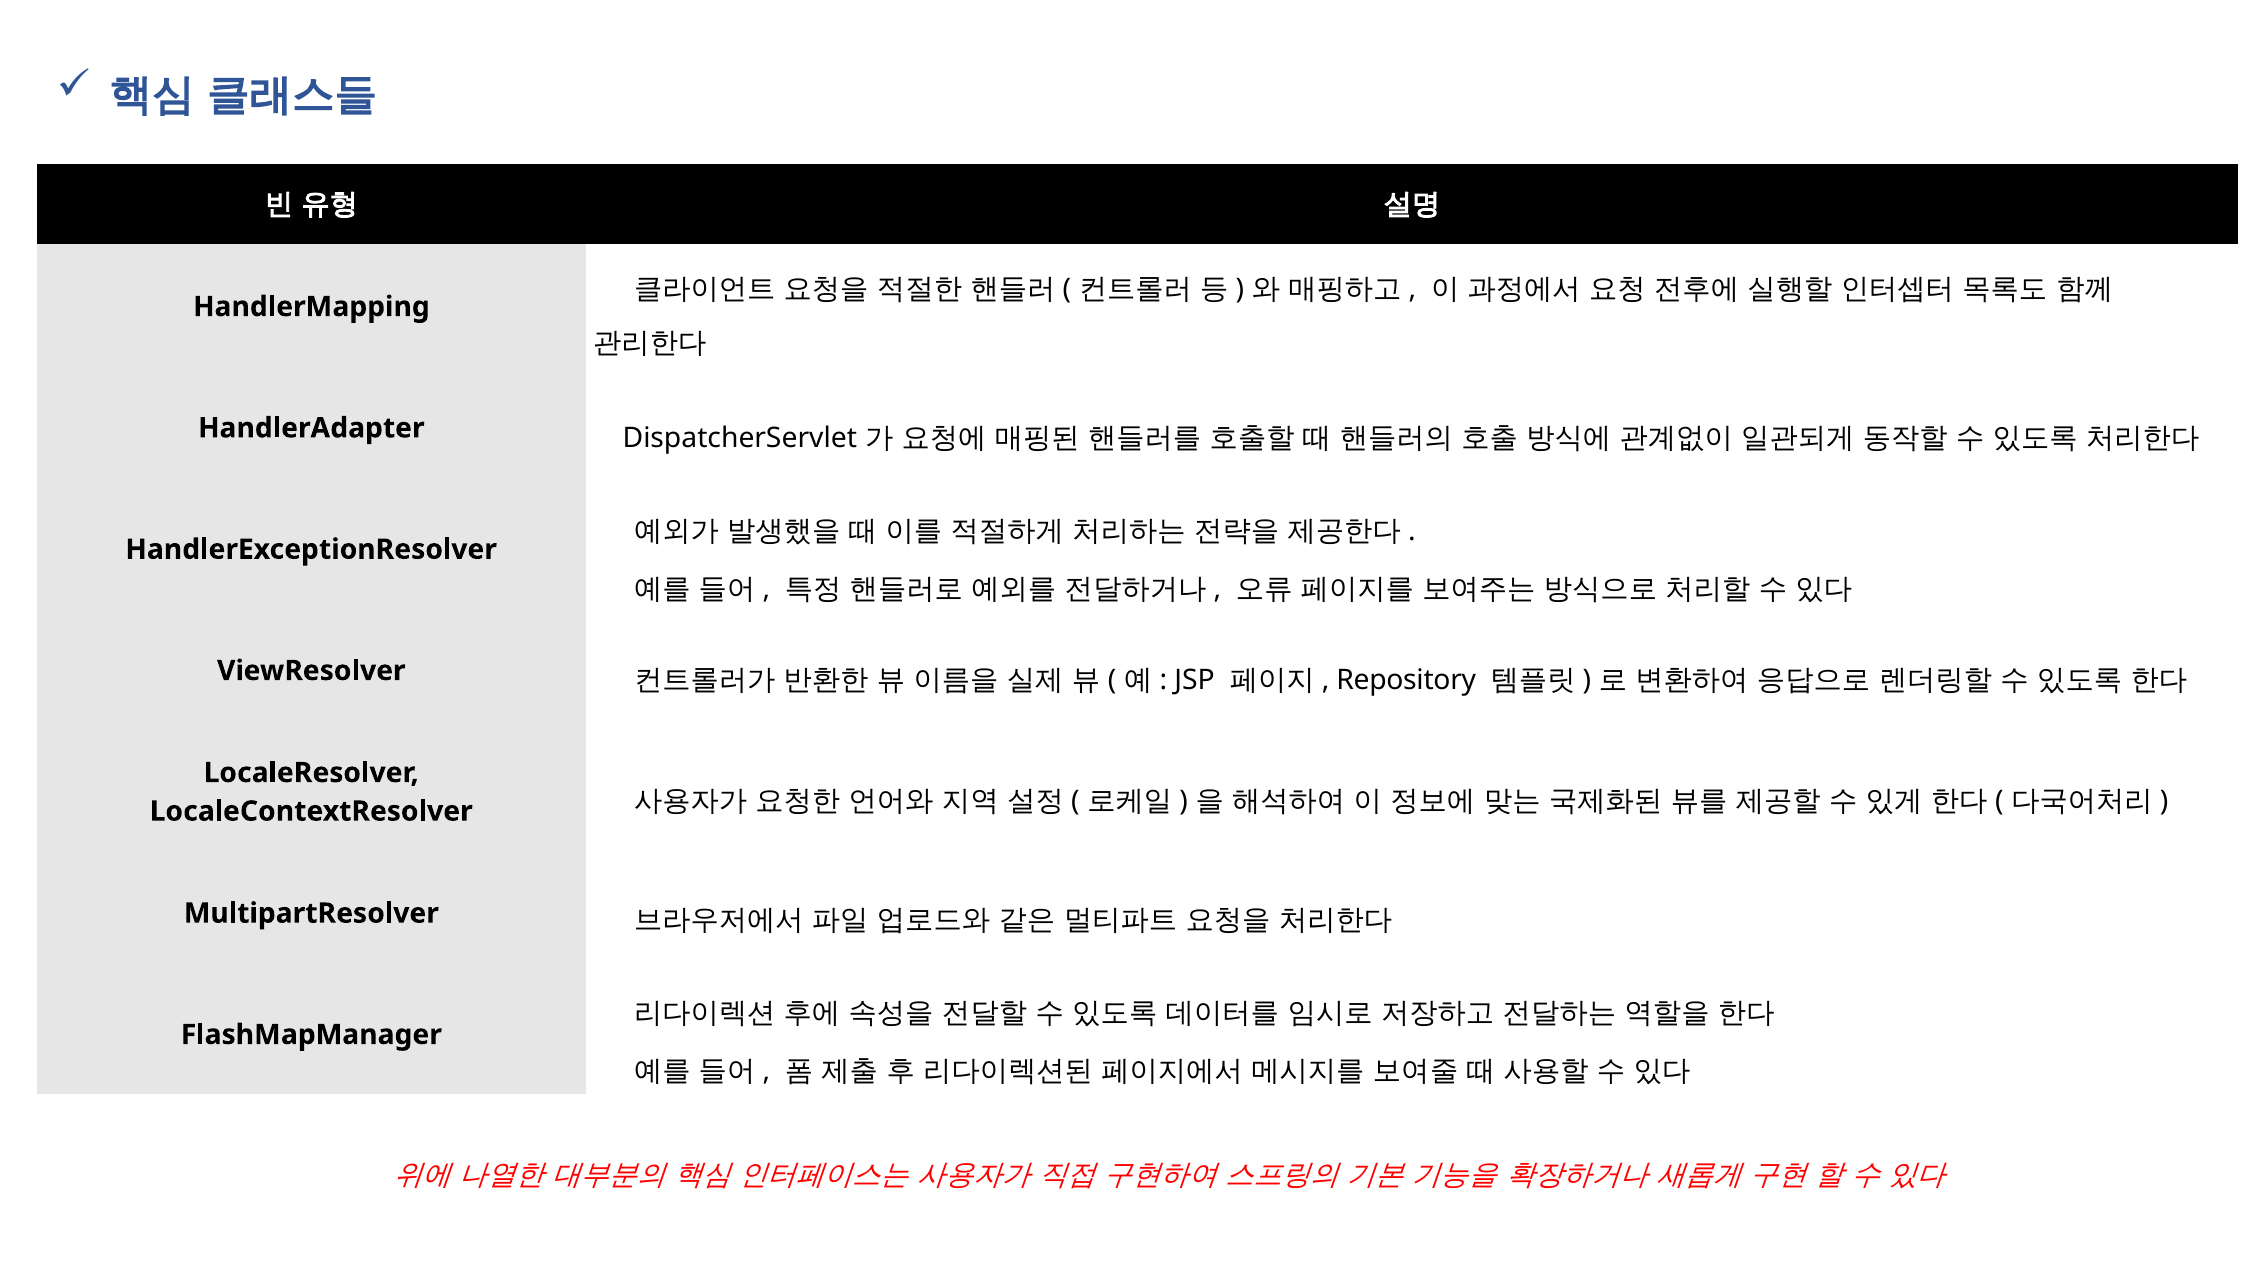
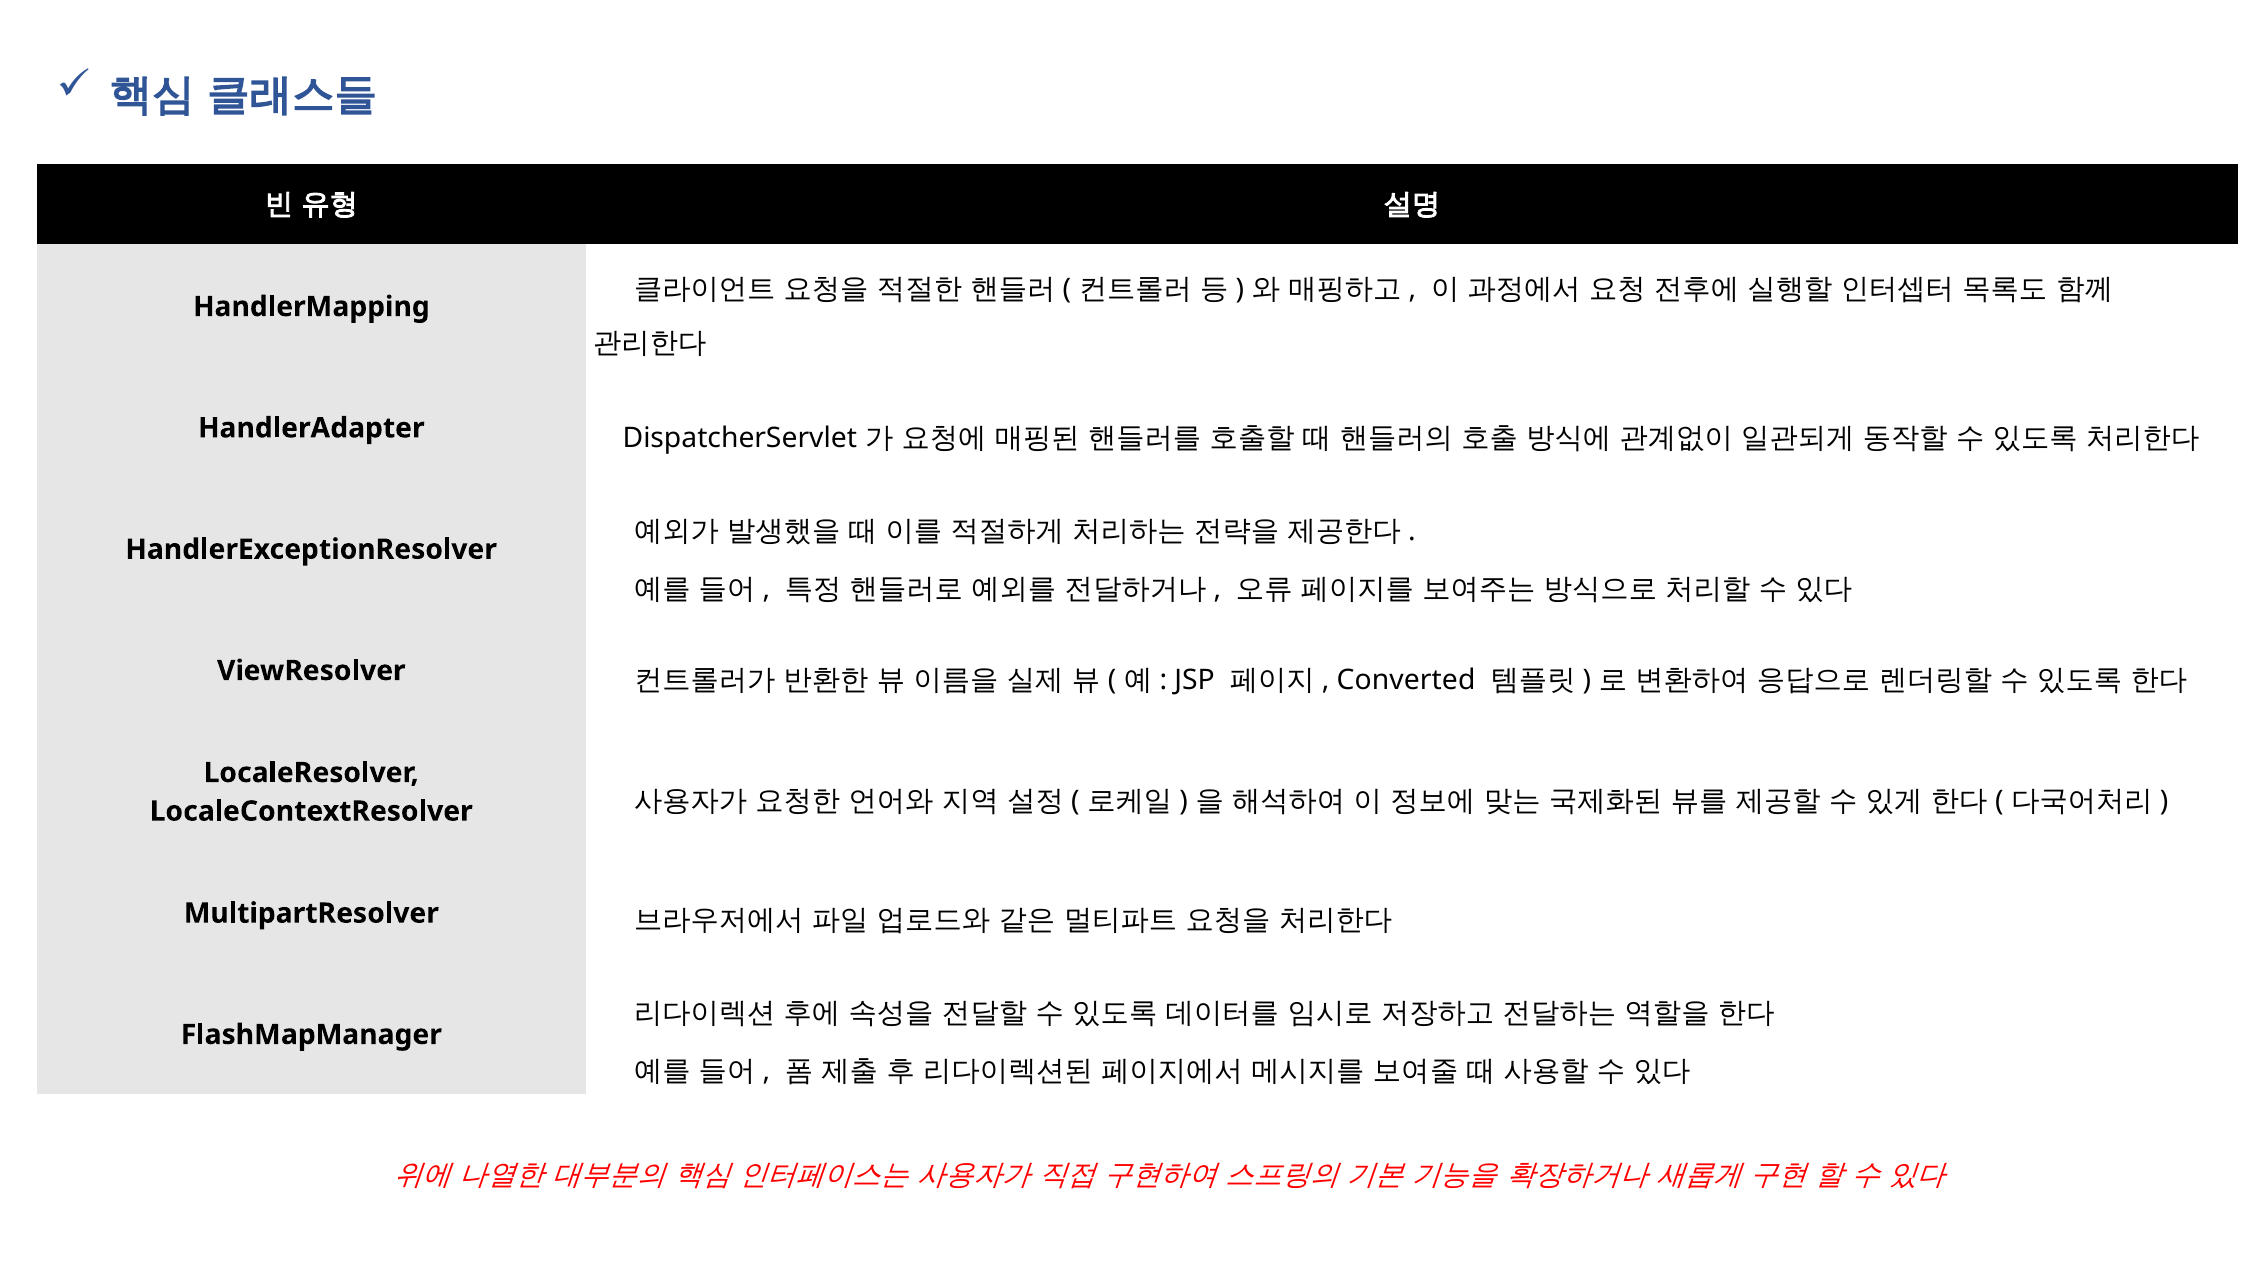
Repository: Repository -> Converted
